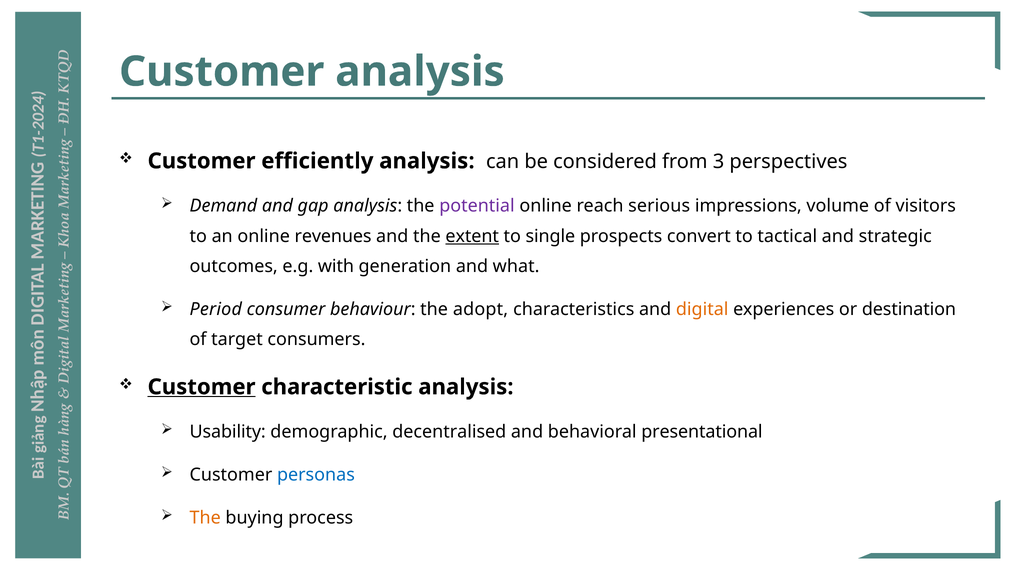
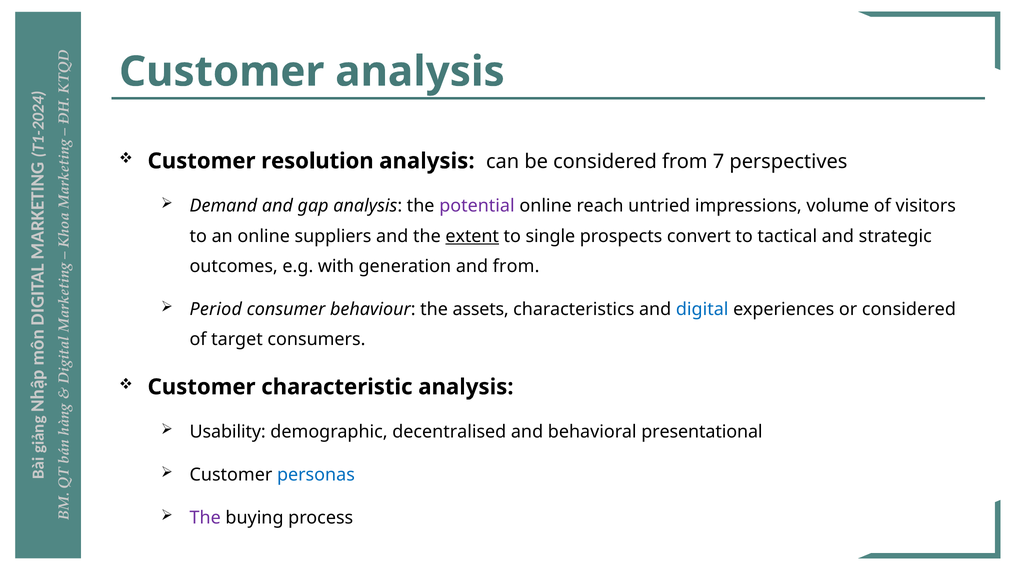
efficiently: efficiently -> resolution
3: 3 -> 7
serious: serious -> untried
revenues: revenues -> suppliers
and what: what -> from
adopt: adopt -> assets
digital colour: orange -> blue
or destination: destination -> considered
Customer at (202, 387) underline: present -> none
The at (205, 517) colour: orange -> purple
